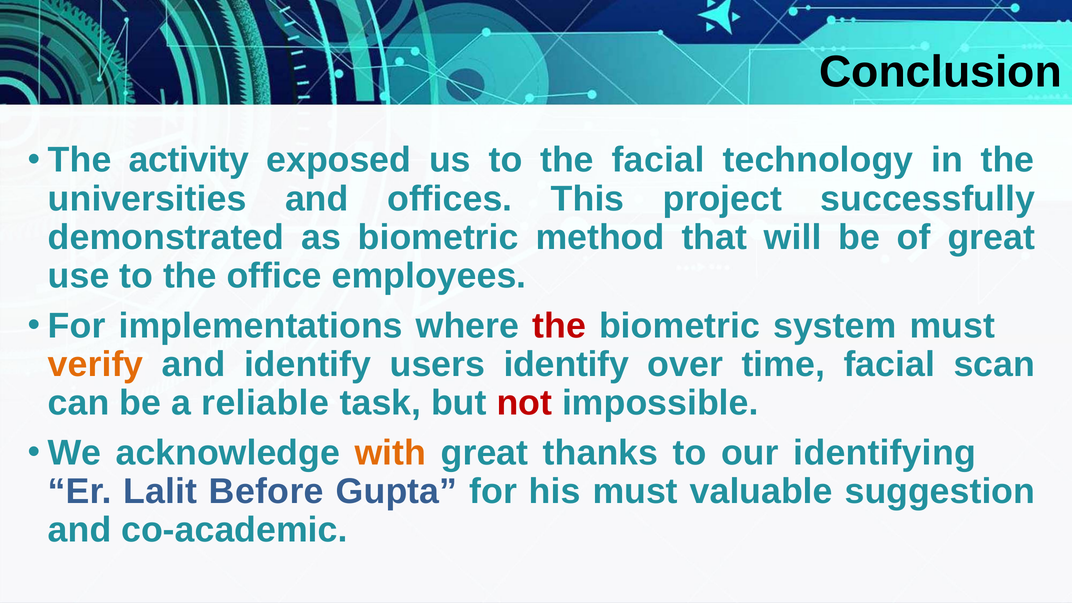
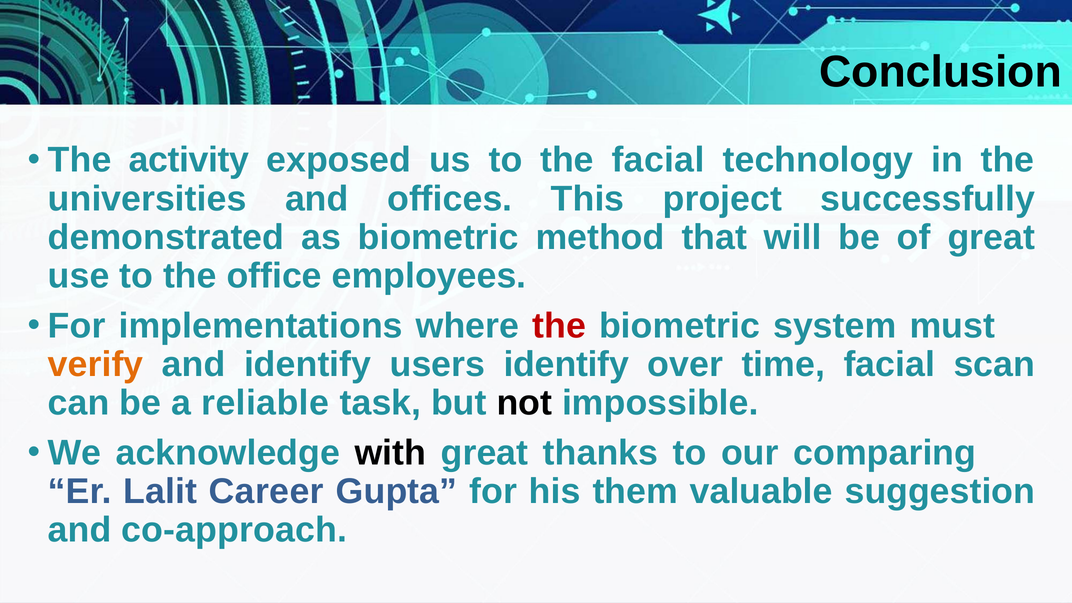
not colour: red -> black
with colour: orange -> black
identifying: identifying -> comparing
Before: Before -> Career
his must: must -> them
co-academic: co-academic -> co-approach
